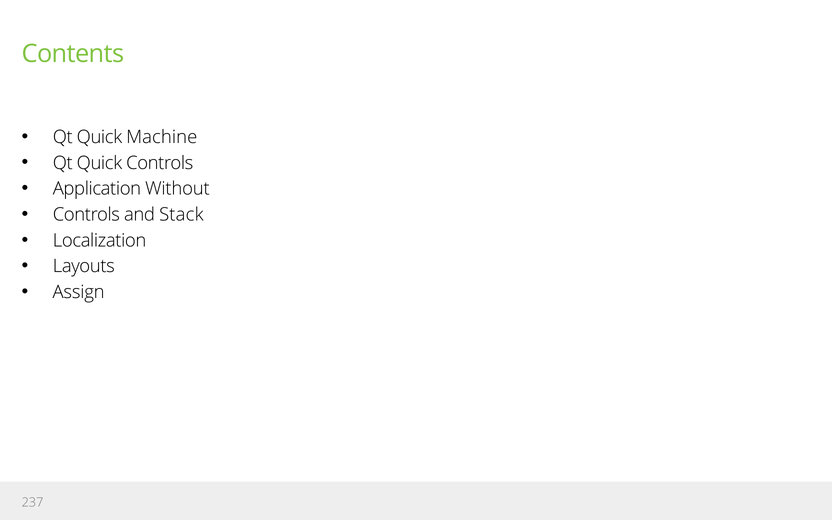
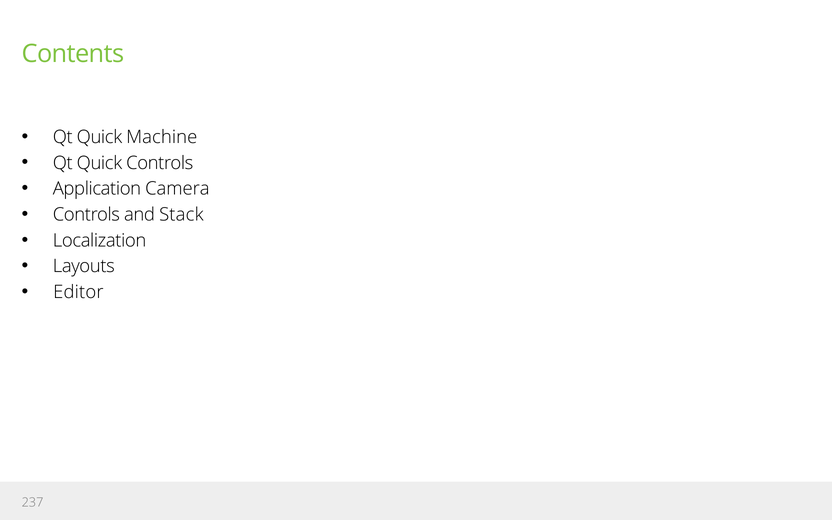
Without: Without -> Camera
Assign: Assign -> Editor
